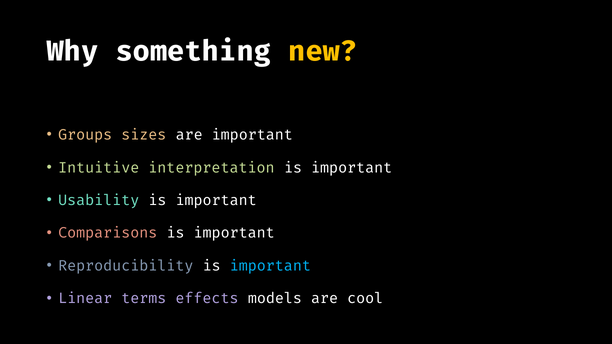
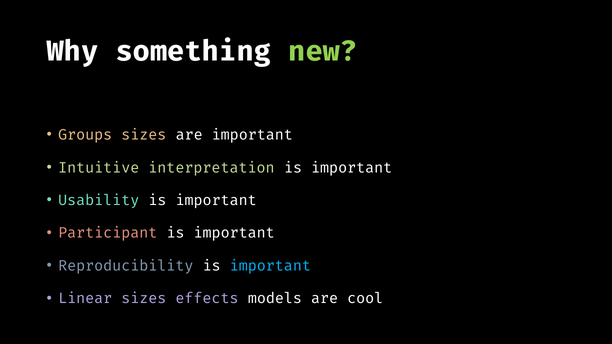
new colour: yellow -> light green
Comparisons: Comparisons -> Participant
Linear terms: terms -> sizes
